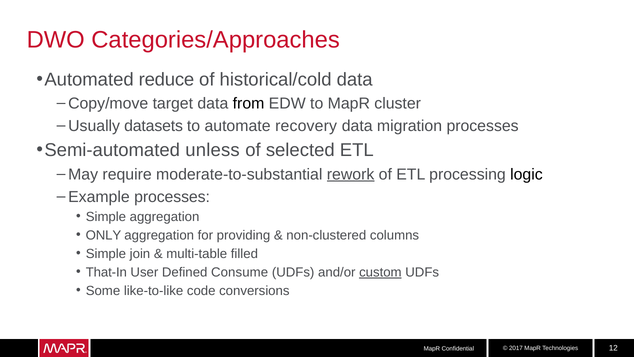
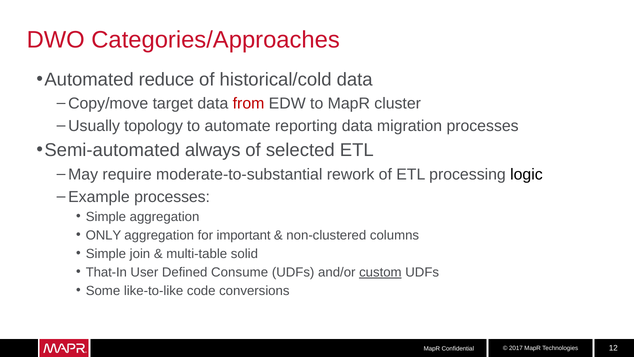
from colour: black -> red
datasets: datasets -> topology
recovery: recovery -> reporting
unless: unless -> always
rework underline: present -> none
providing: providing -> important
filled: filled -> solid
